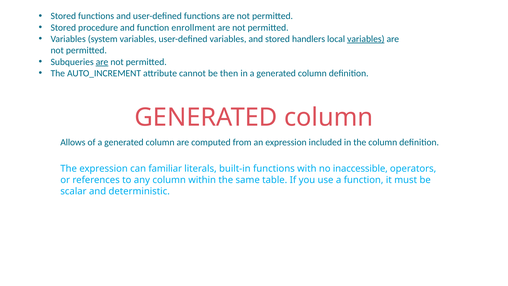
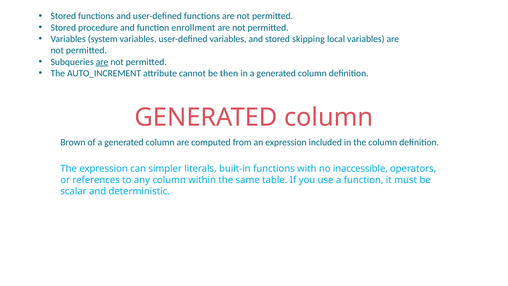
handlers: handlers -> skipping
variables at (366, 39) underline: present -> none
Allows: Allows -> Brown
familiar: familiar -> simpler
